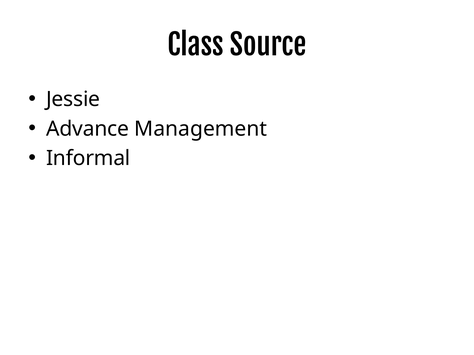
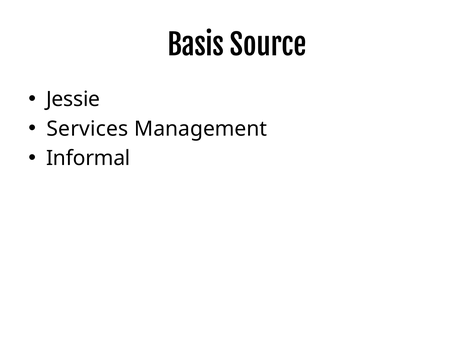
Class: Class -> Basis
Advance: Advance -> Services
